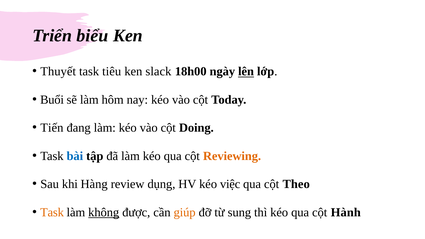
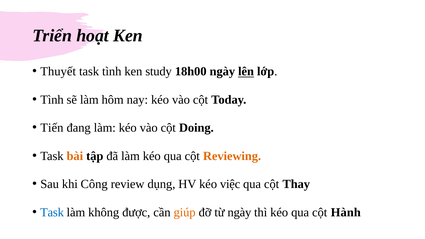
biểu: biểu -> hoạt
task tiêu: tiêu -> tình
slack: slack -> study
Buổi at (52, 100): Buổi -> Tình
bài colour: blue -> orange
Hàng: Hàng -> Công
Theo: Theo -> Thay
Task at (52, 212) colour: orange -> blue
không underline: present -> none
từ sung: sung -> ngày
